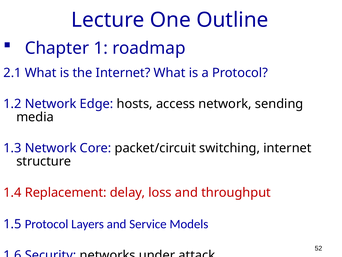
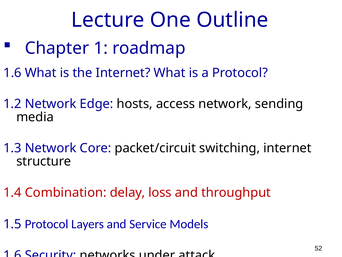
2.1 at (12, 73): 2.1 -> 1.6
Replacement: Replacement -> Combination
